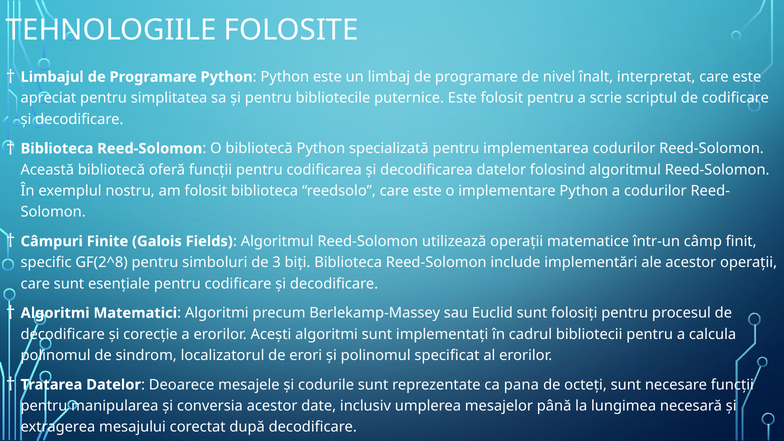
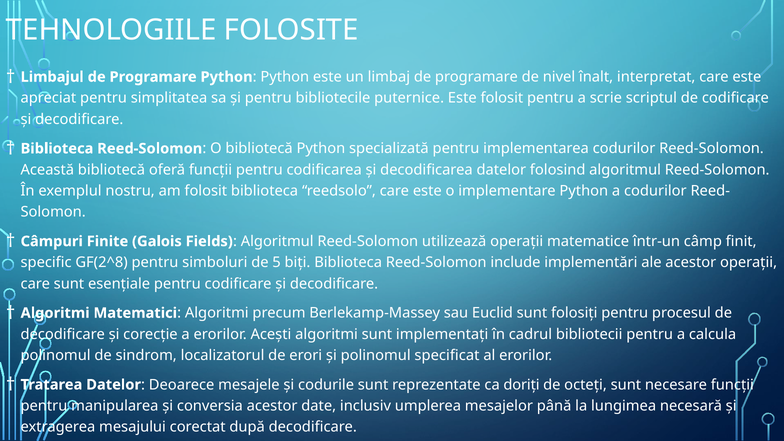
3: 3 -> 5
pana: pana -> doriți
